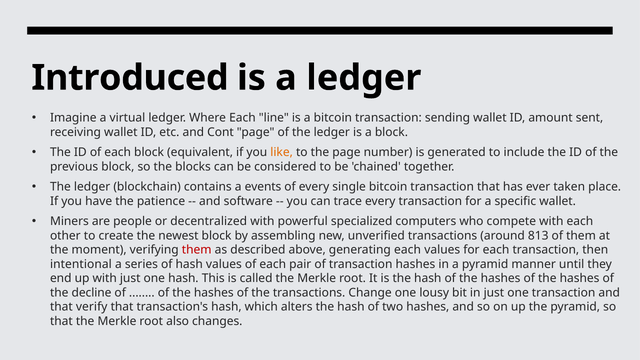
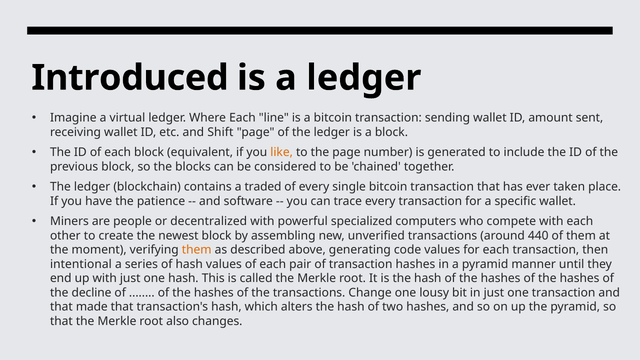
Cont: Cont -> Shift
events: events -> traded
813: 813 -> 440
them at (197, 250) colour: red -> orange
generating each: each -> code
verify: verify -> made
